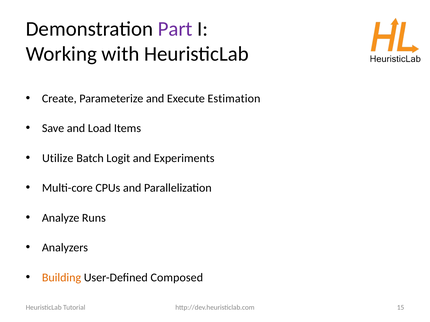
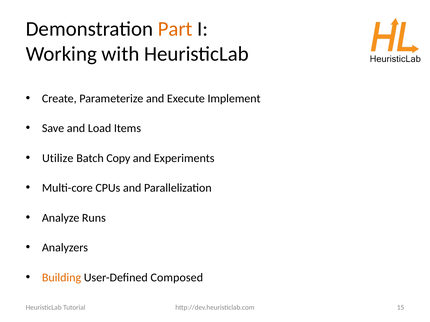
Part colour: purple -> orange
Estimation: Estimation -> Implement
Logit: Logit -> Copy
